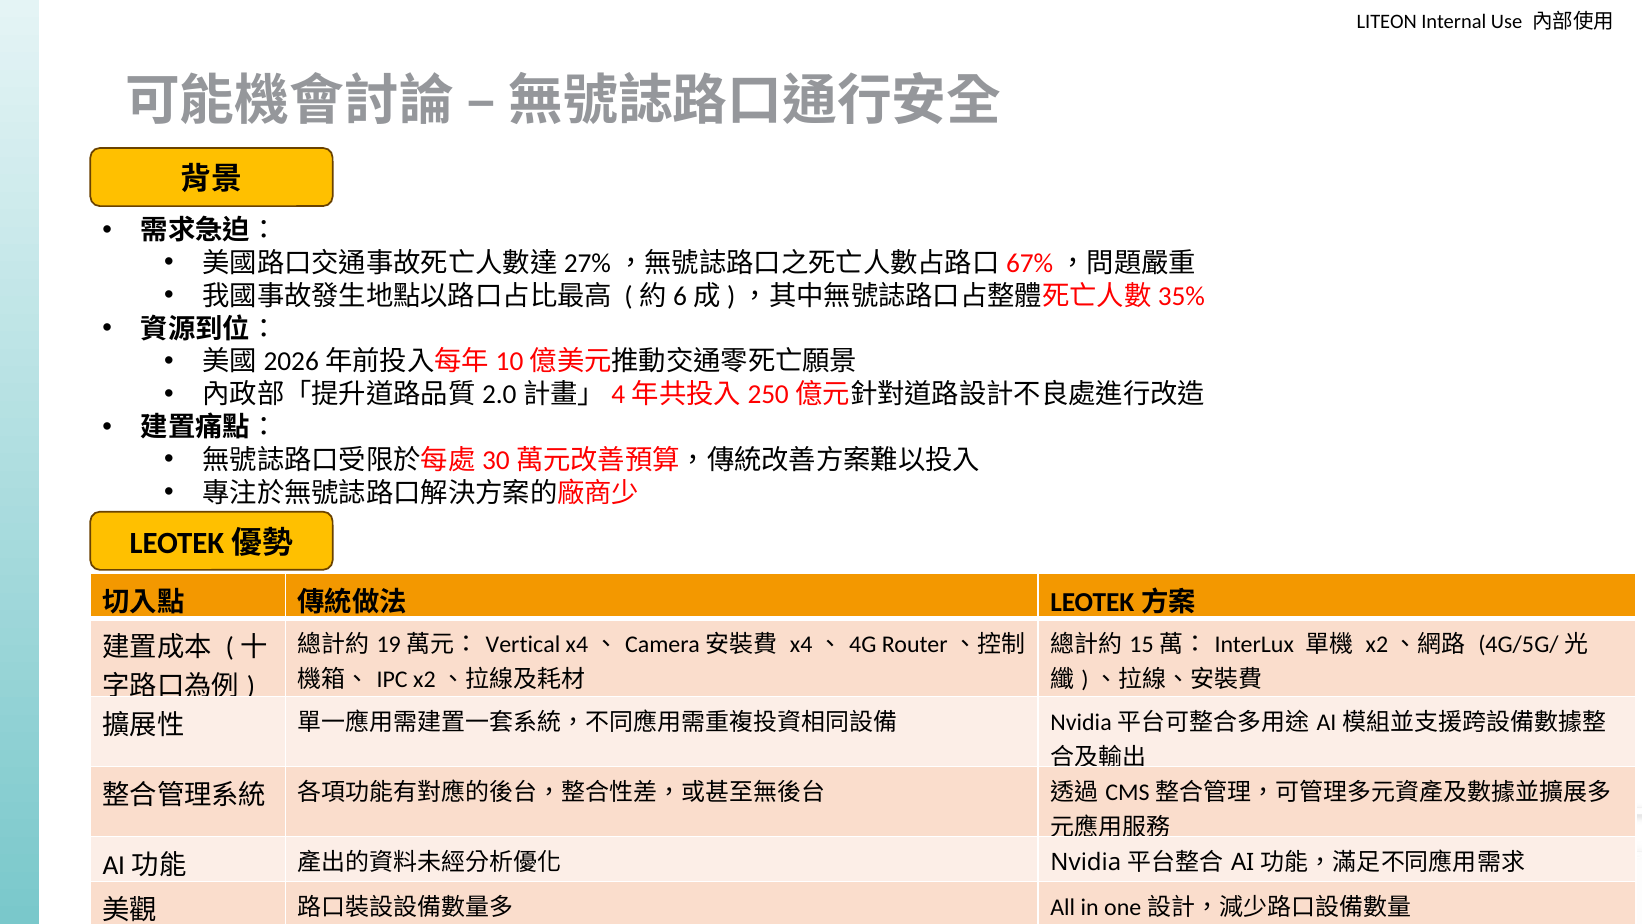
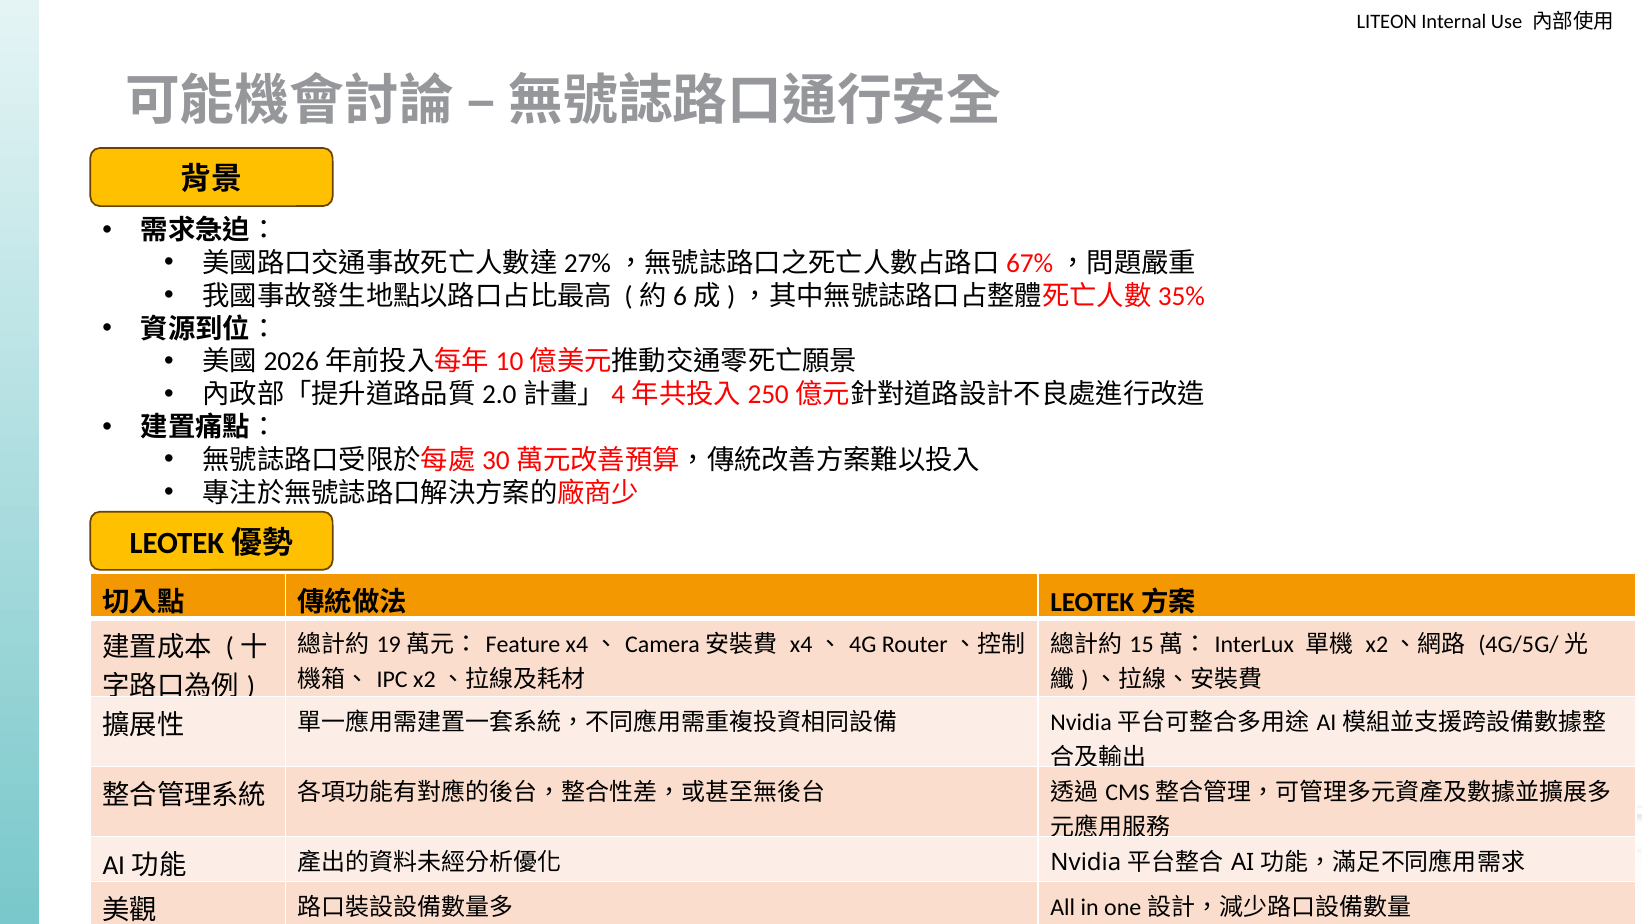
Vertical: Vertical -> Feature
